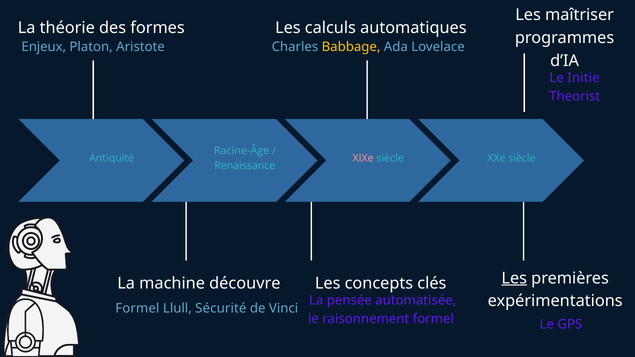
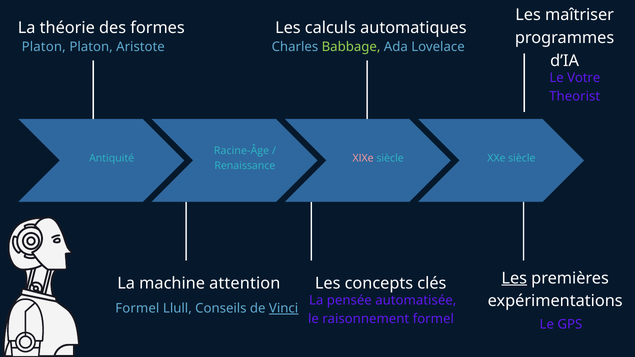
Enjeux at (44, 47): Enjeux -> Platon
Babbage colour: yellow -> light green
Initie: Initie -> Votre
découvre: découvre -> attention
Sécurité: Sécurité -> Conseils
Vinci underline: none -> present
